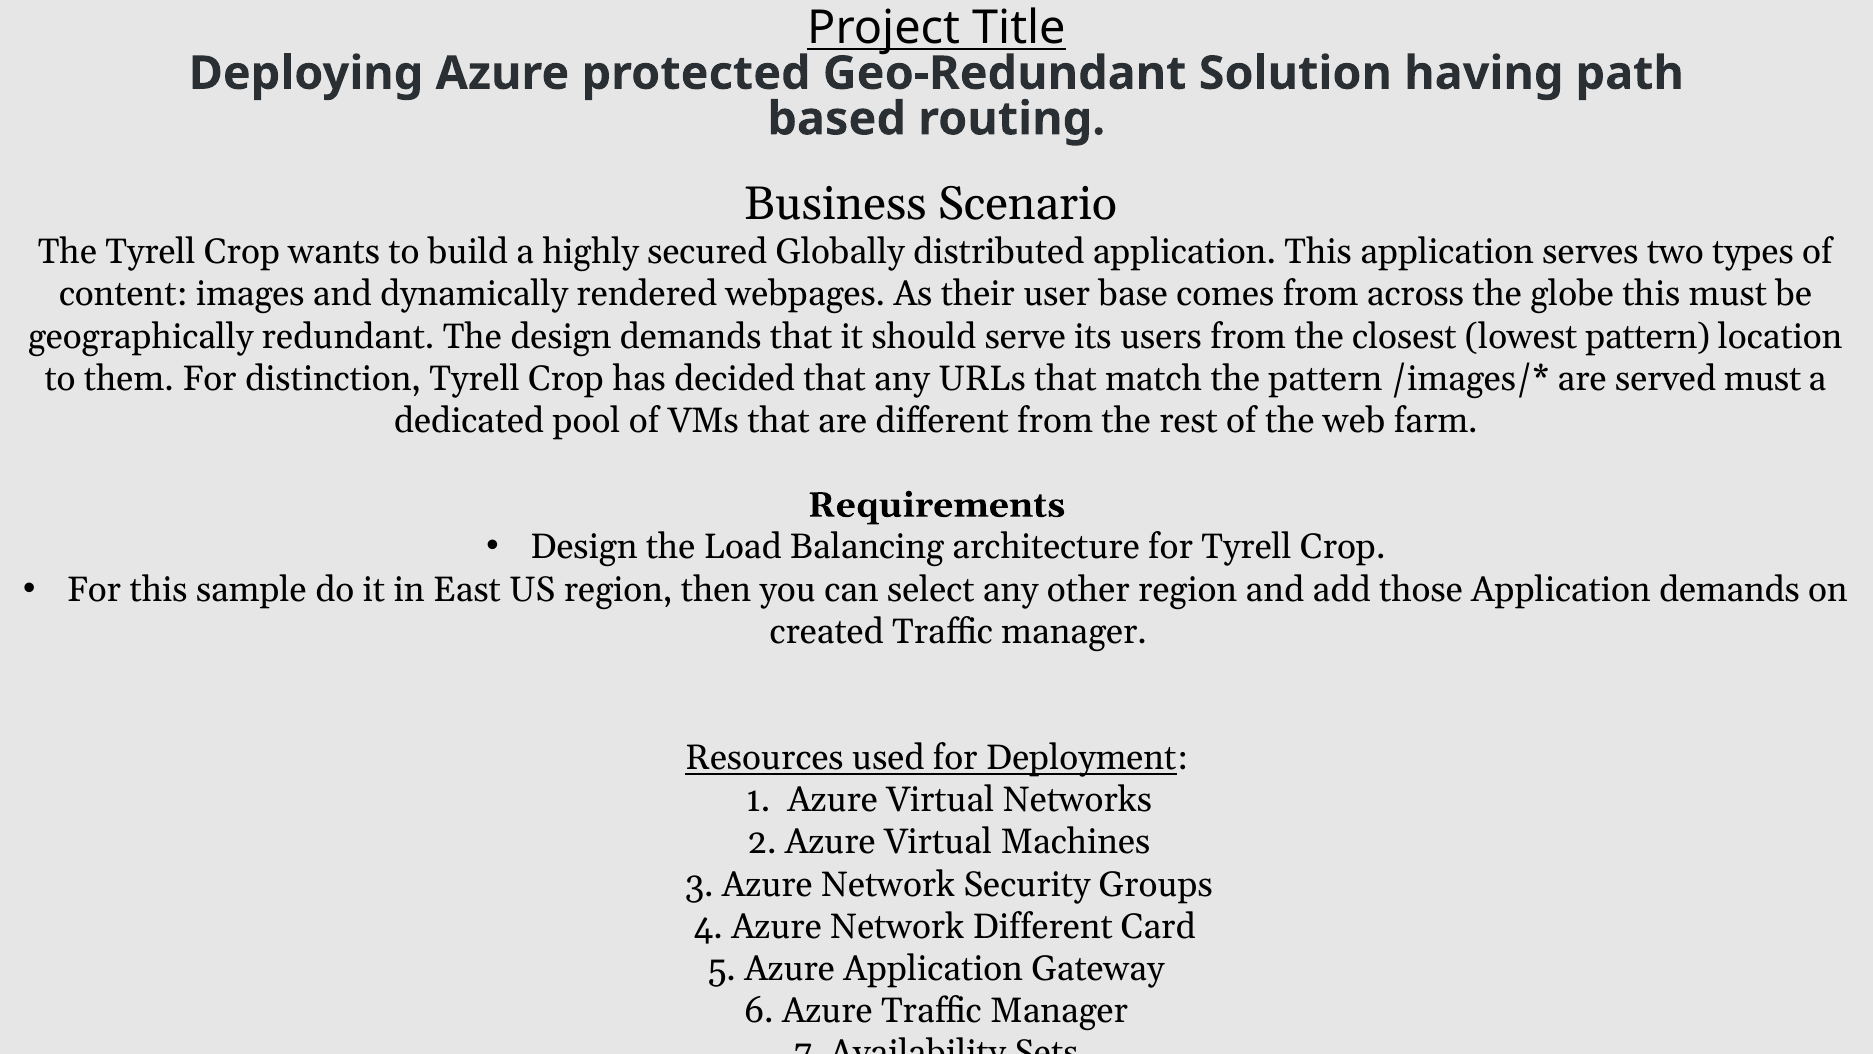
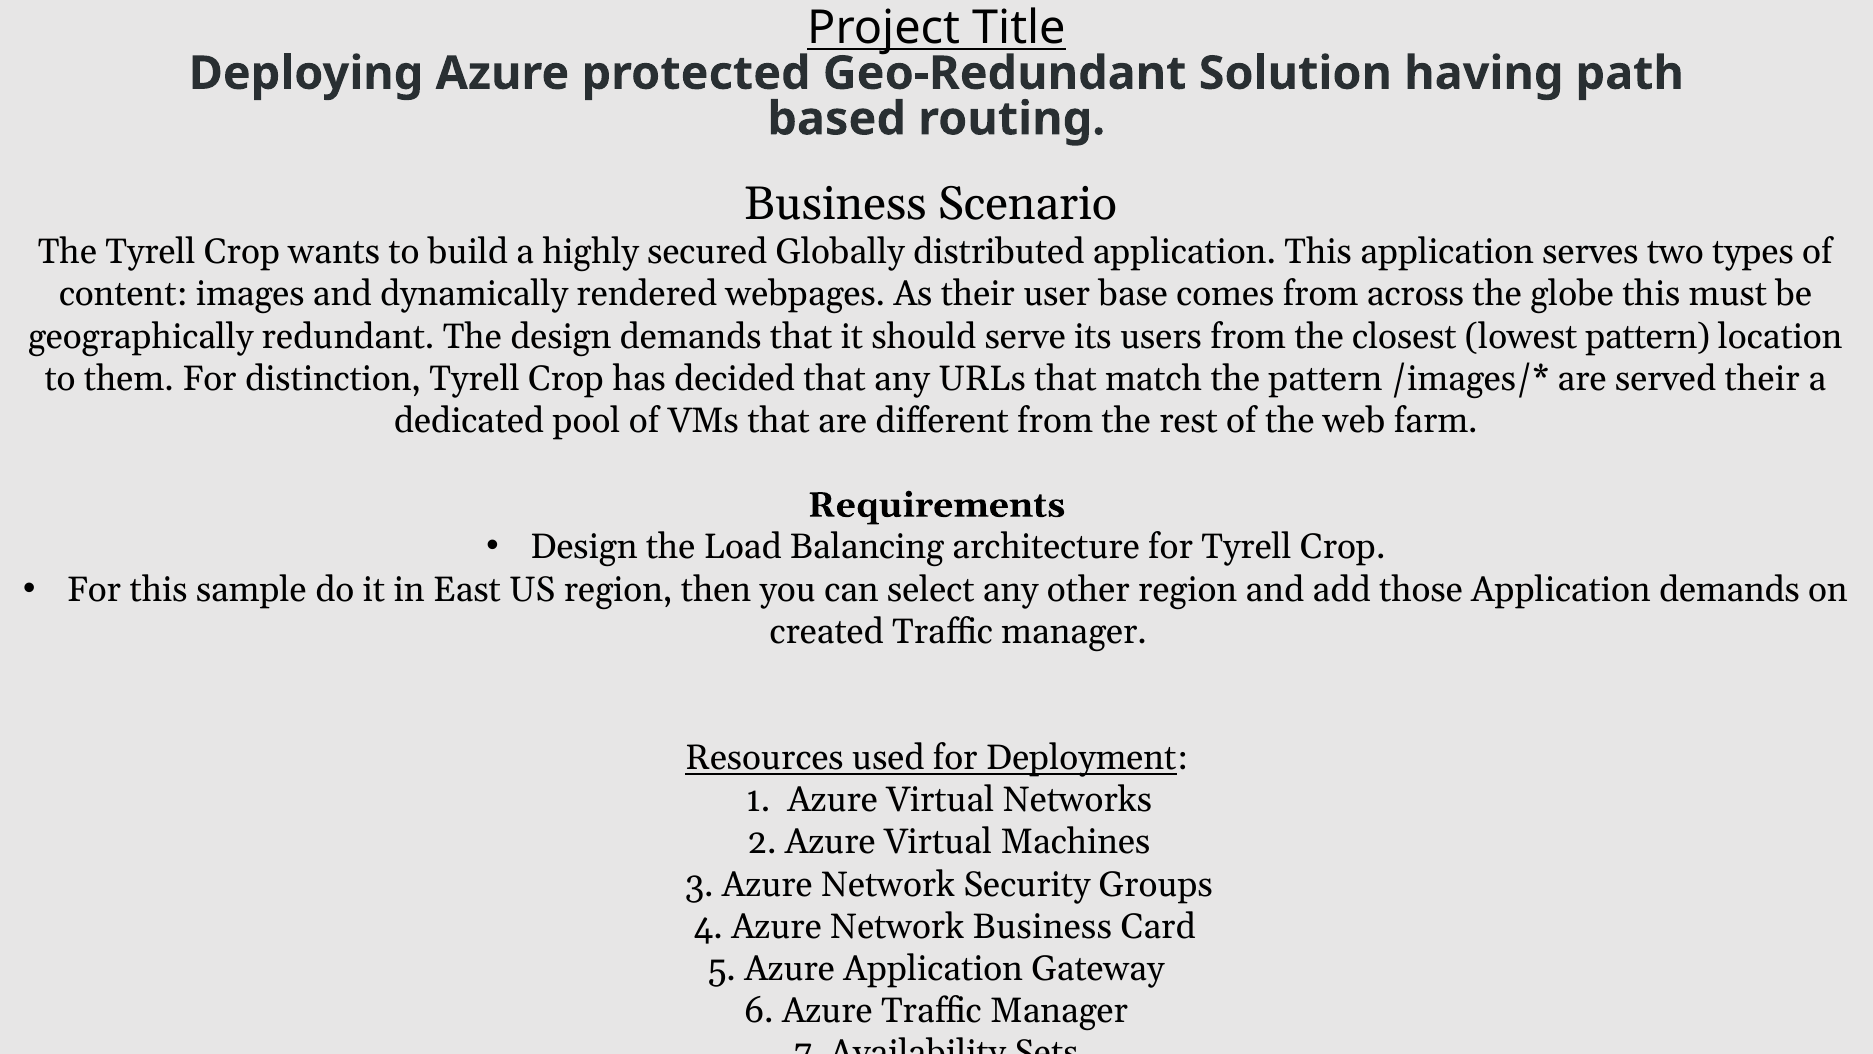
served must: must -> their
Network Different: Different -> Business
